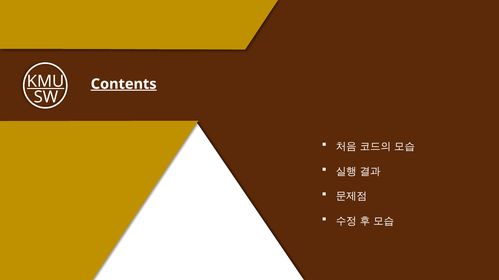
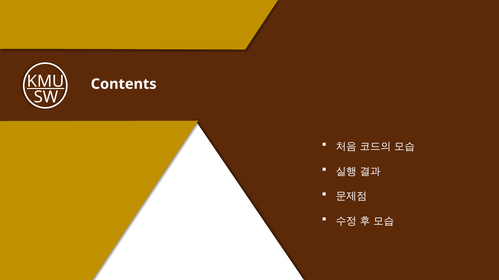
Contents underline: present -> none
